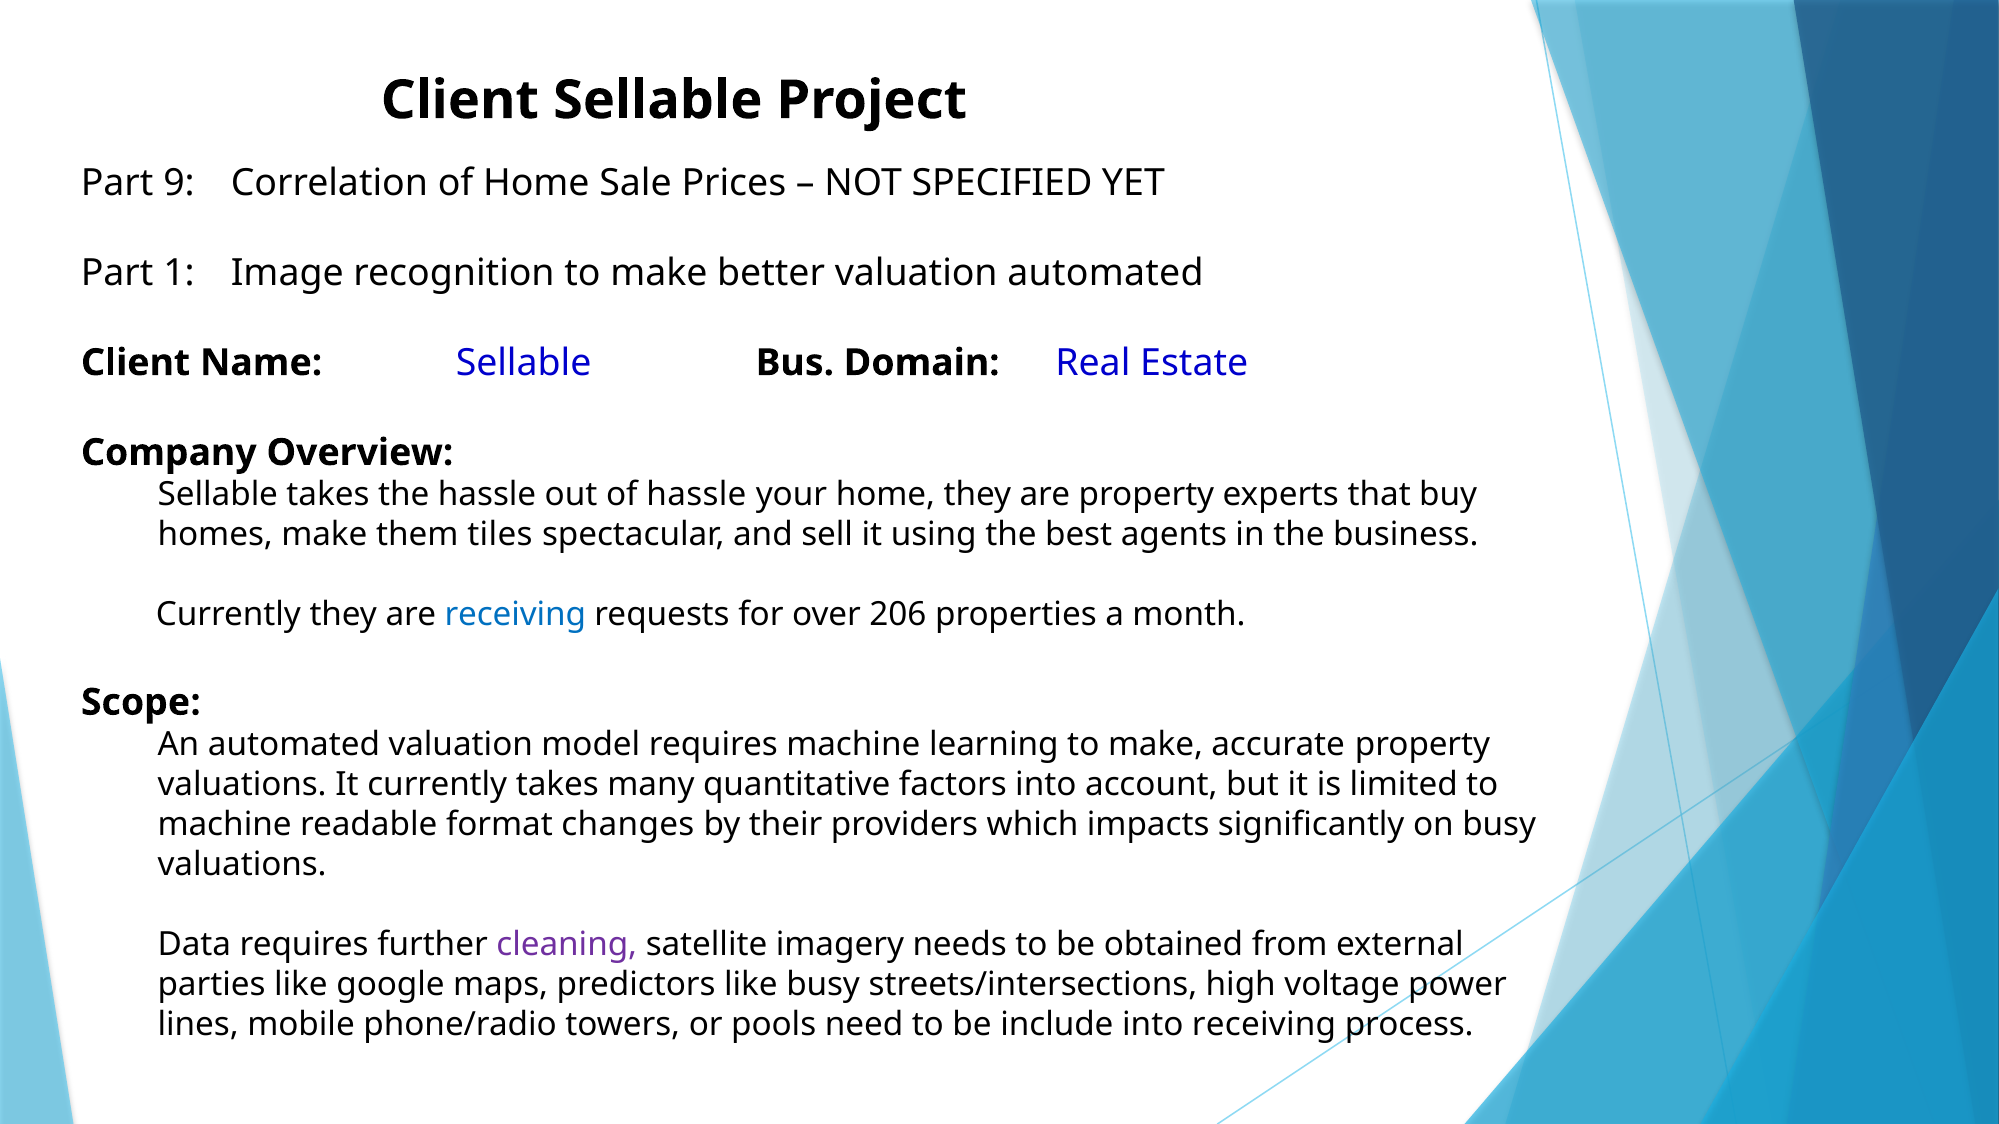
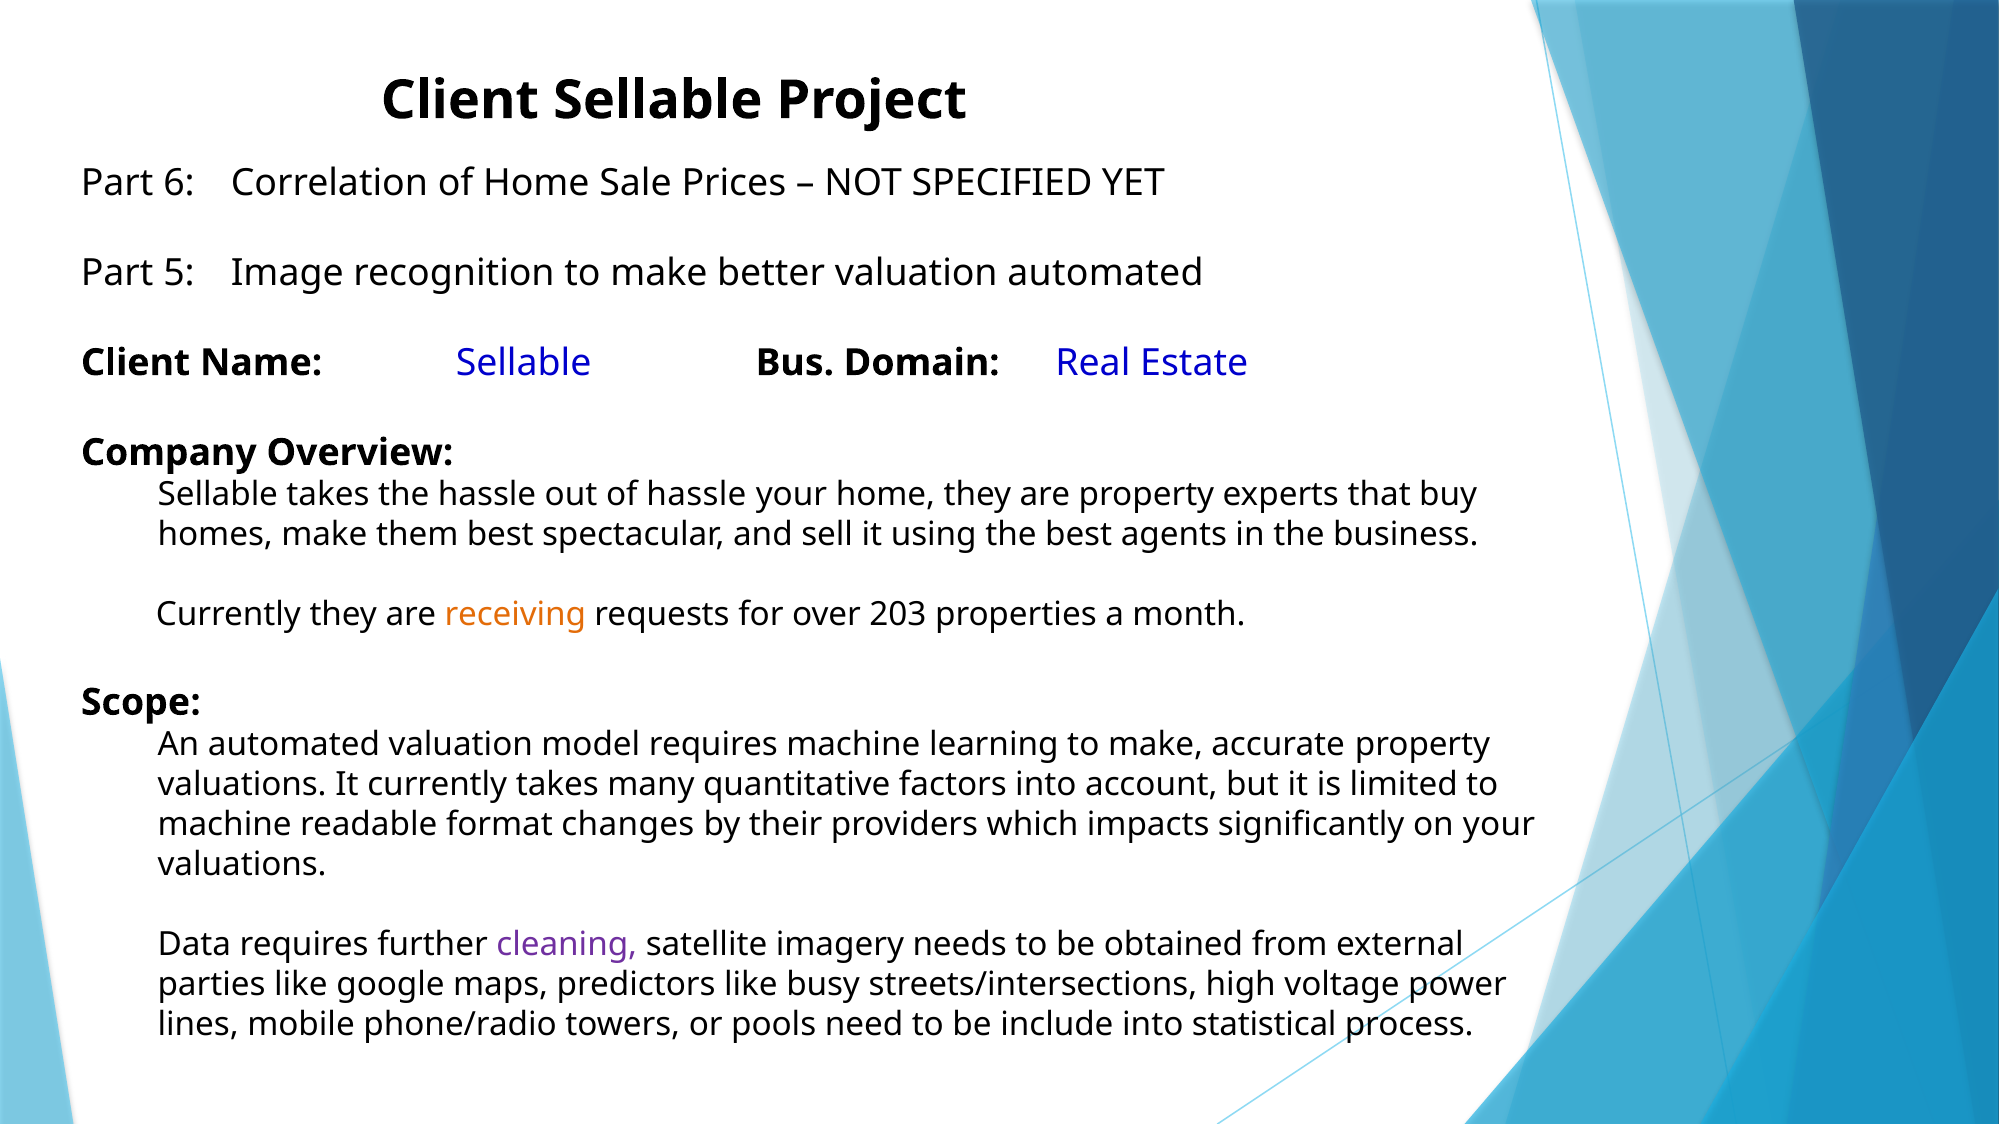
9: 9 -> 6
1: 1 -> 5
them tiles: tiles -> best
receiving at (515, 615) colour: blue -> orange
206: 206 -> 203
on busy: busy -> your
into receiving: receiving -> statistical
